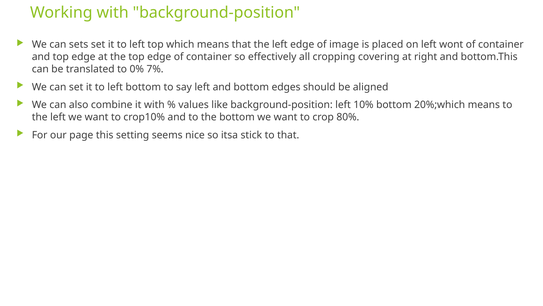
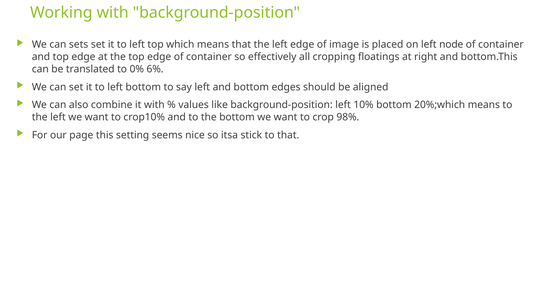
wont: wont -> node
covering: covering -> floatings
7%: 7% -> 6%
80%: 80% -> 98%
